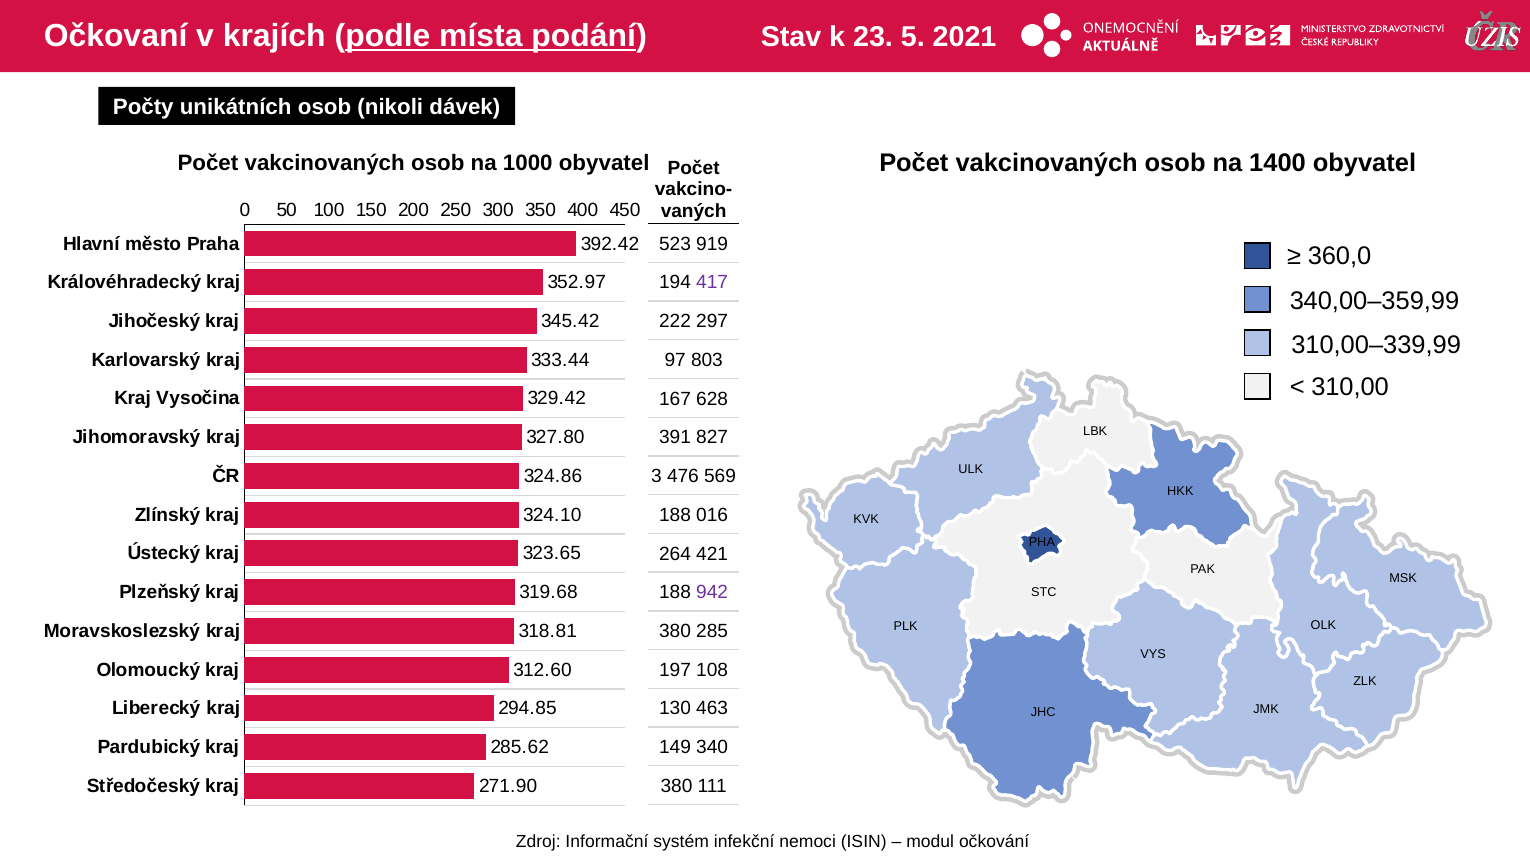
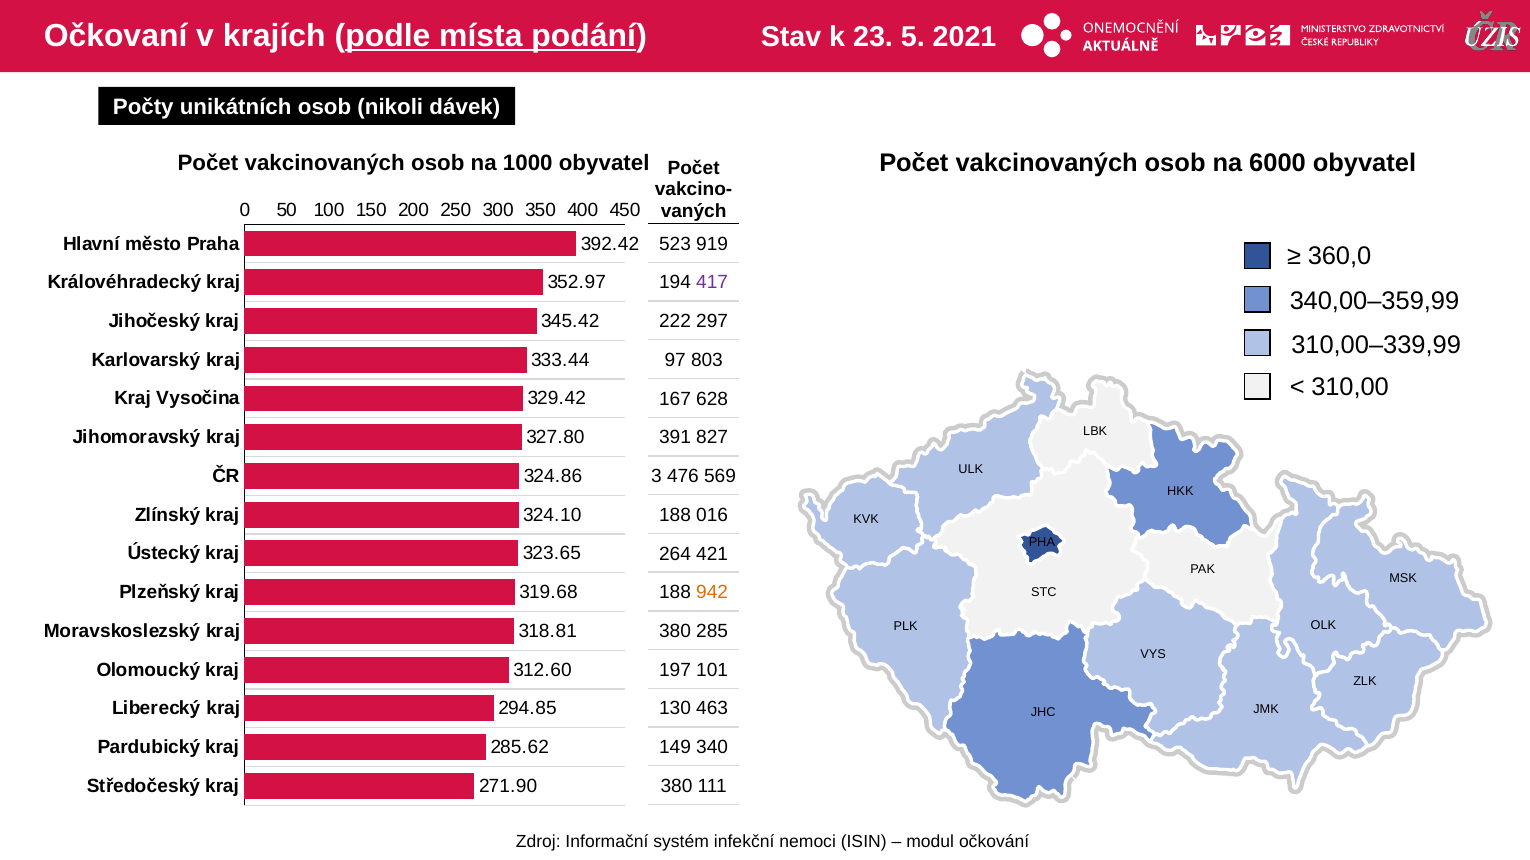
1400: 1400 -> 6000
942 colour: purple -> orange
108: 108 -> 101
